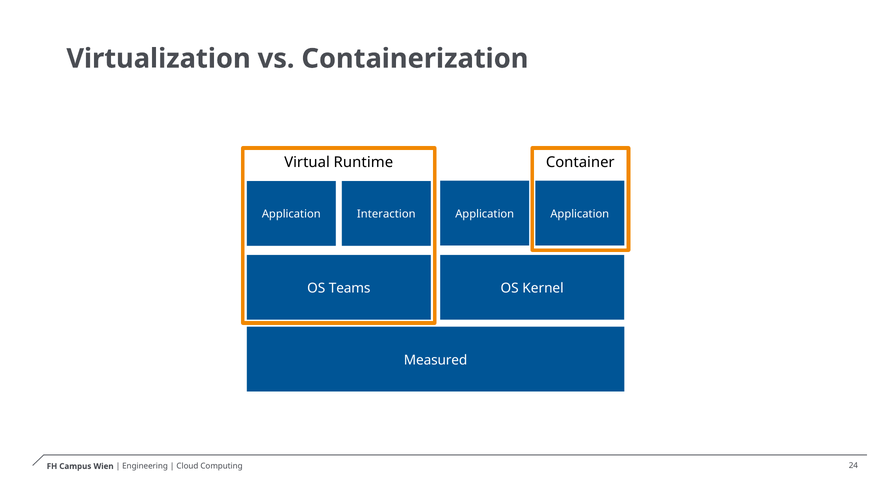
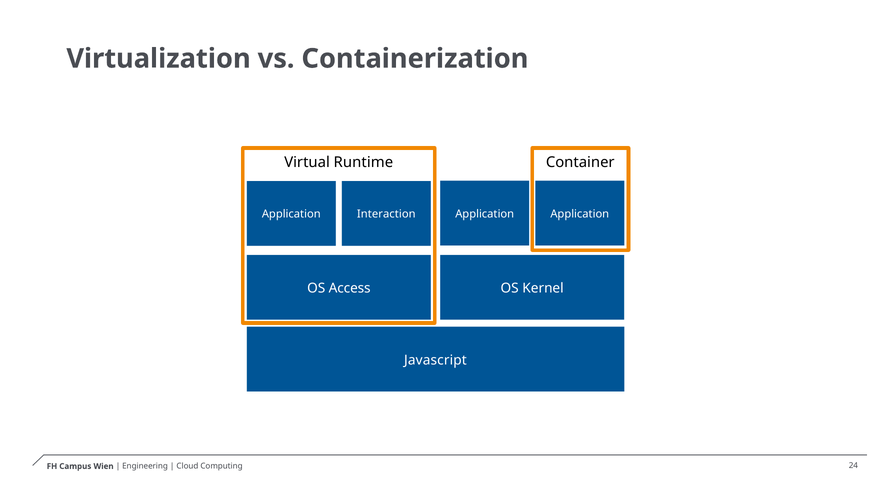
Teams: Teams -> Access
Measured: Measured -> Javascript
